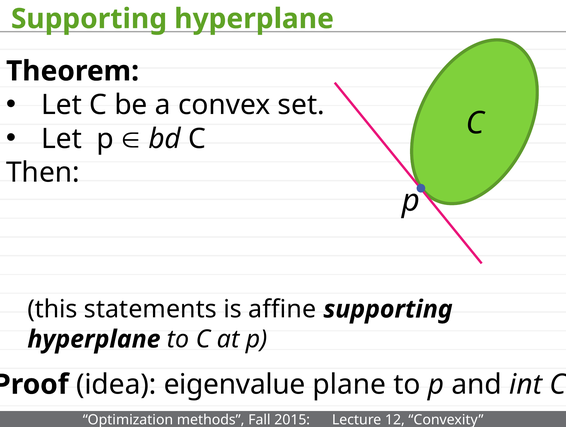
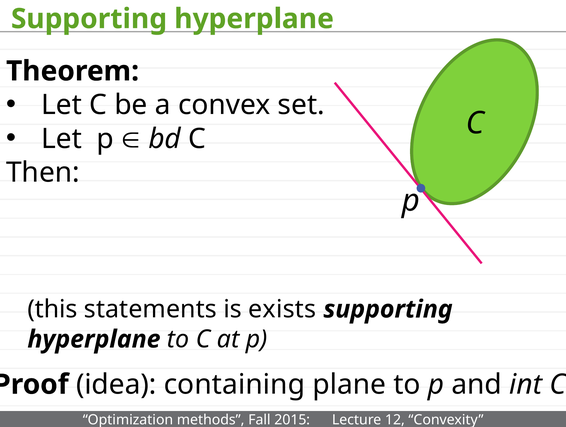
affine: affine -> exists
eigenvalue: eigenvalue -> containing
